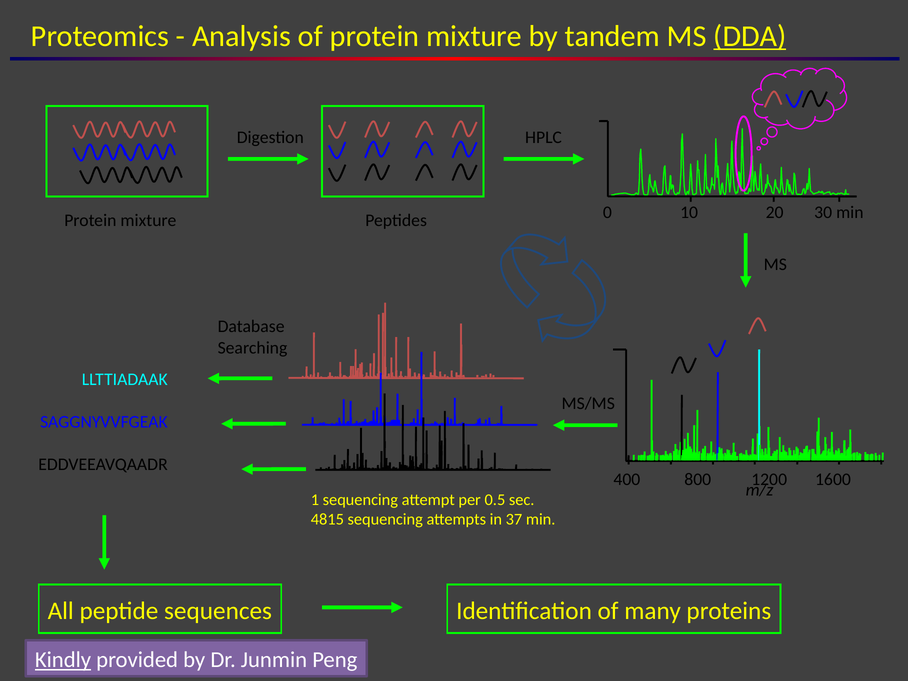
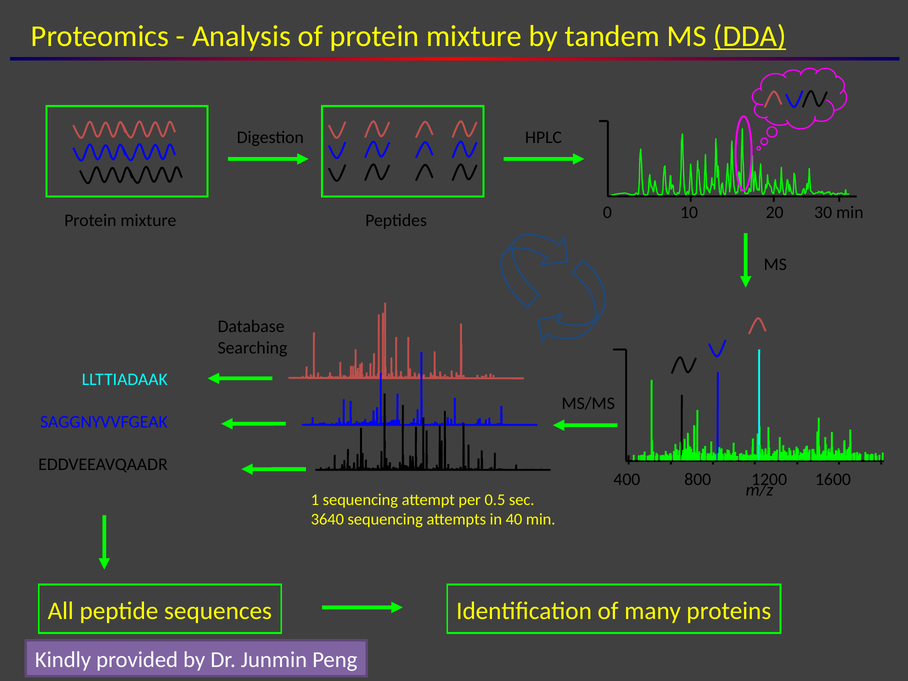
4815: 4815 -> 3640
37: 37 -> 40
Kindly underline: present -> none
